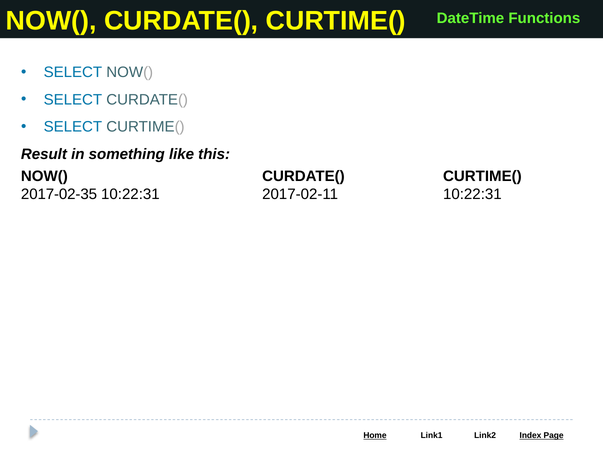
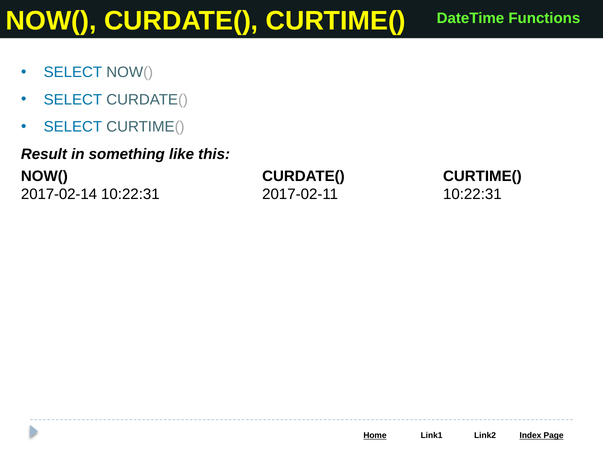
2017-02-35: 2017-02-35 -> 2017-02-14
